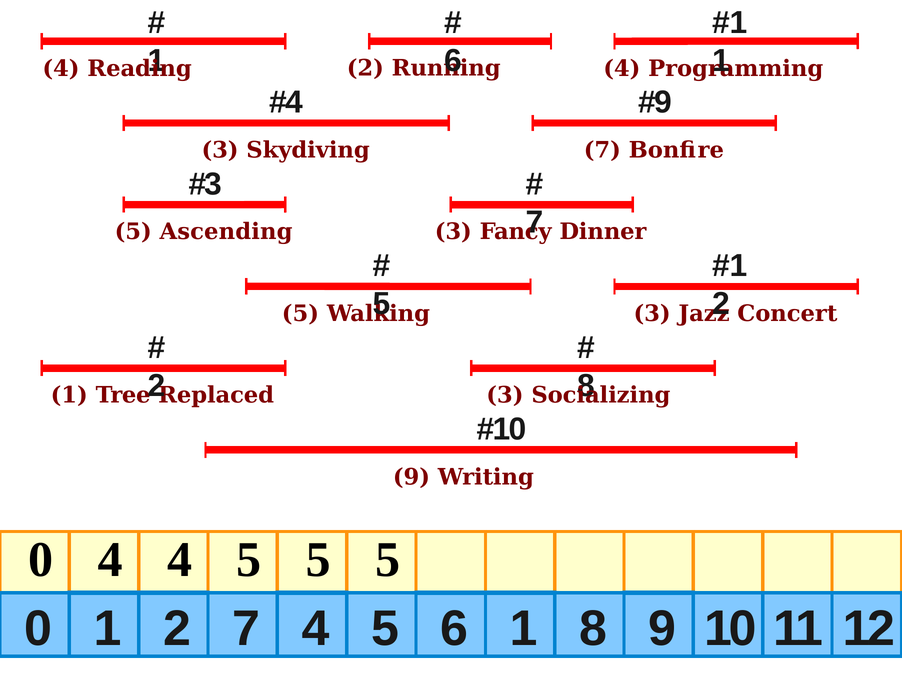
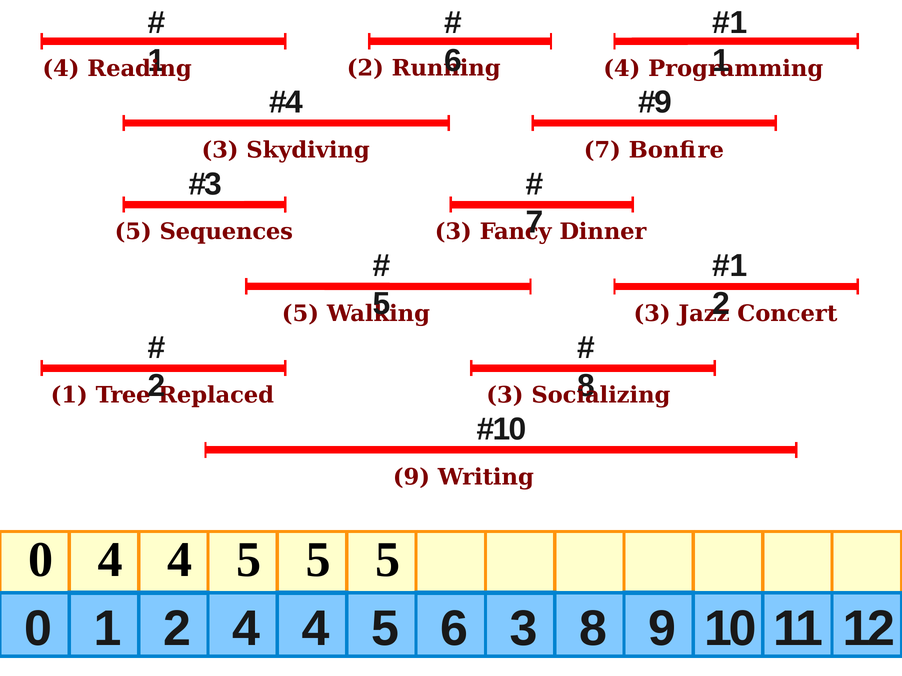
Ascending: Ascending -> Sequences
2 7: 7 -> 4
6 1: 1 -> 3
